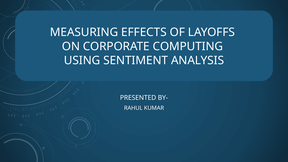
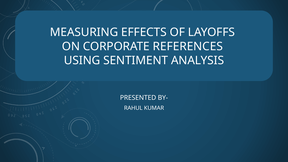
COMPUTING: COMPUTING -> REFERENCES
